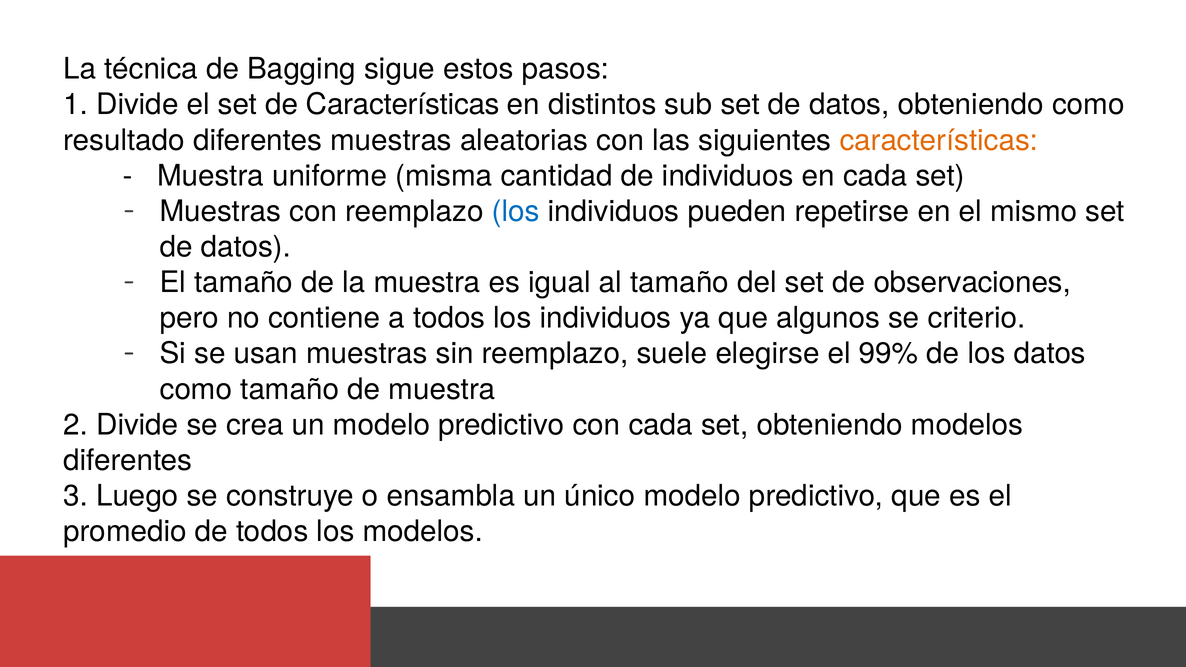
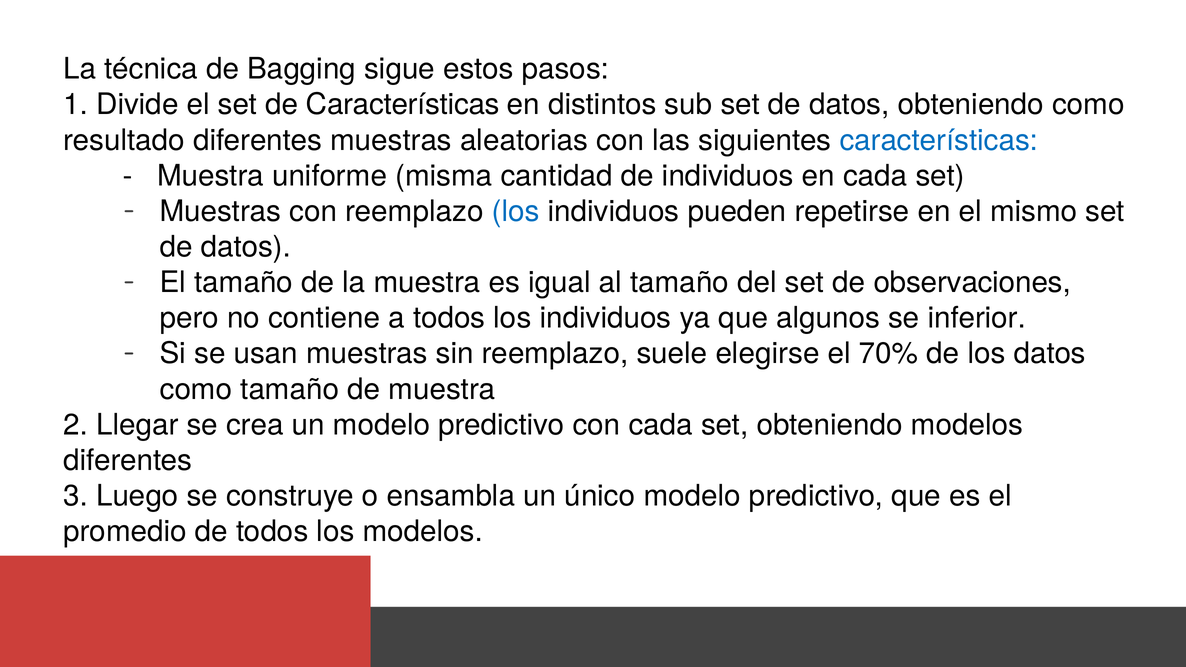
características at (939, 140) colour: orange -> blue
criterio: criterio -> inferior
99%: 99% -> 70%
2 Divide: Divide -> Llegar
